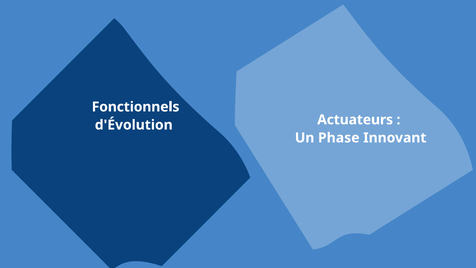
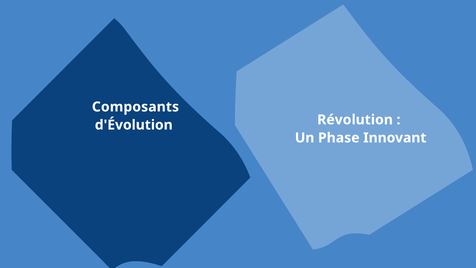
Fonctionnels: Fonctionnels -> Composants
Actuateurs: Actuateurs -> Révolution
